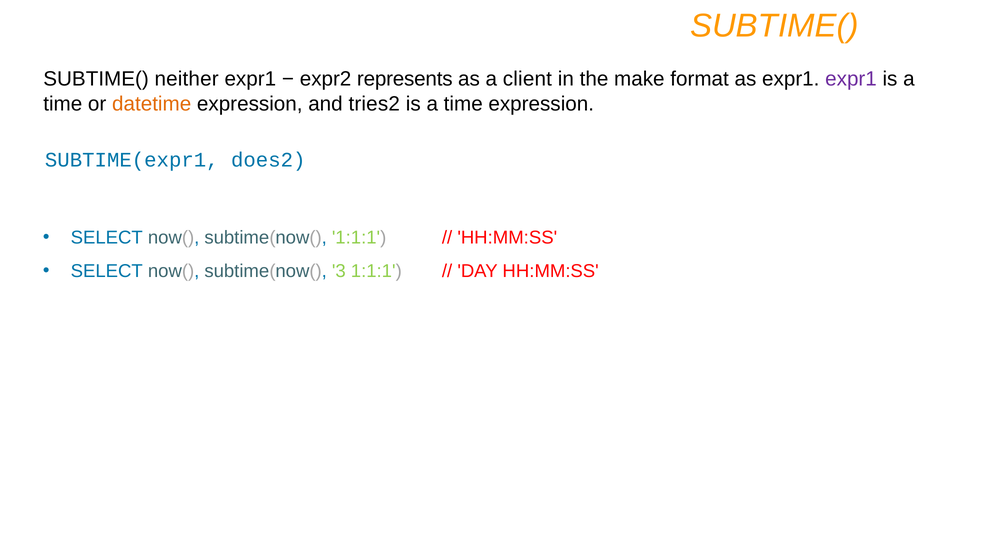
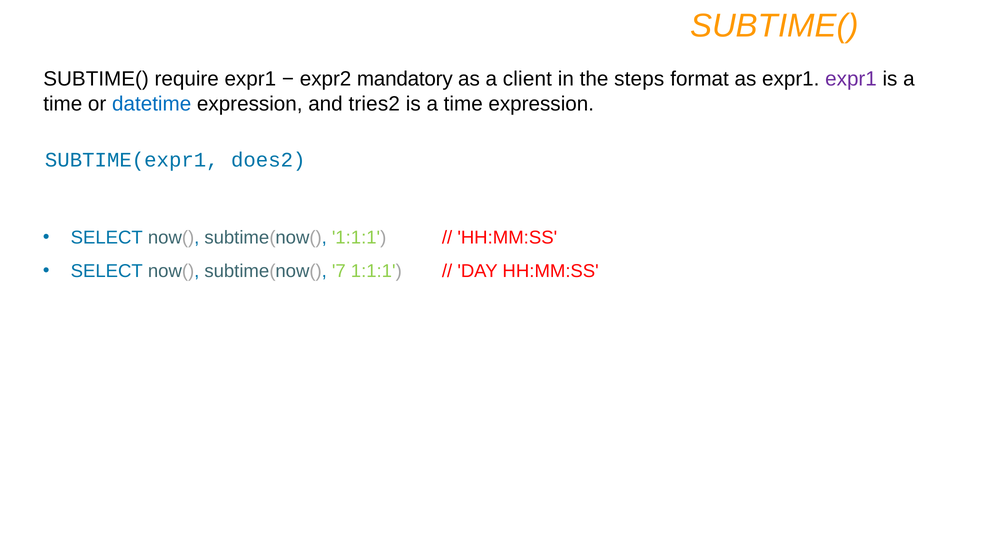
neither: neither -> require
represents: represents -> mandatory
make: make -> steps
datetime colour: orange -> blue
3: 3 -> 7
